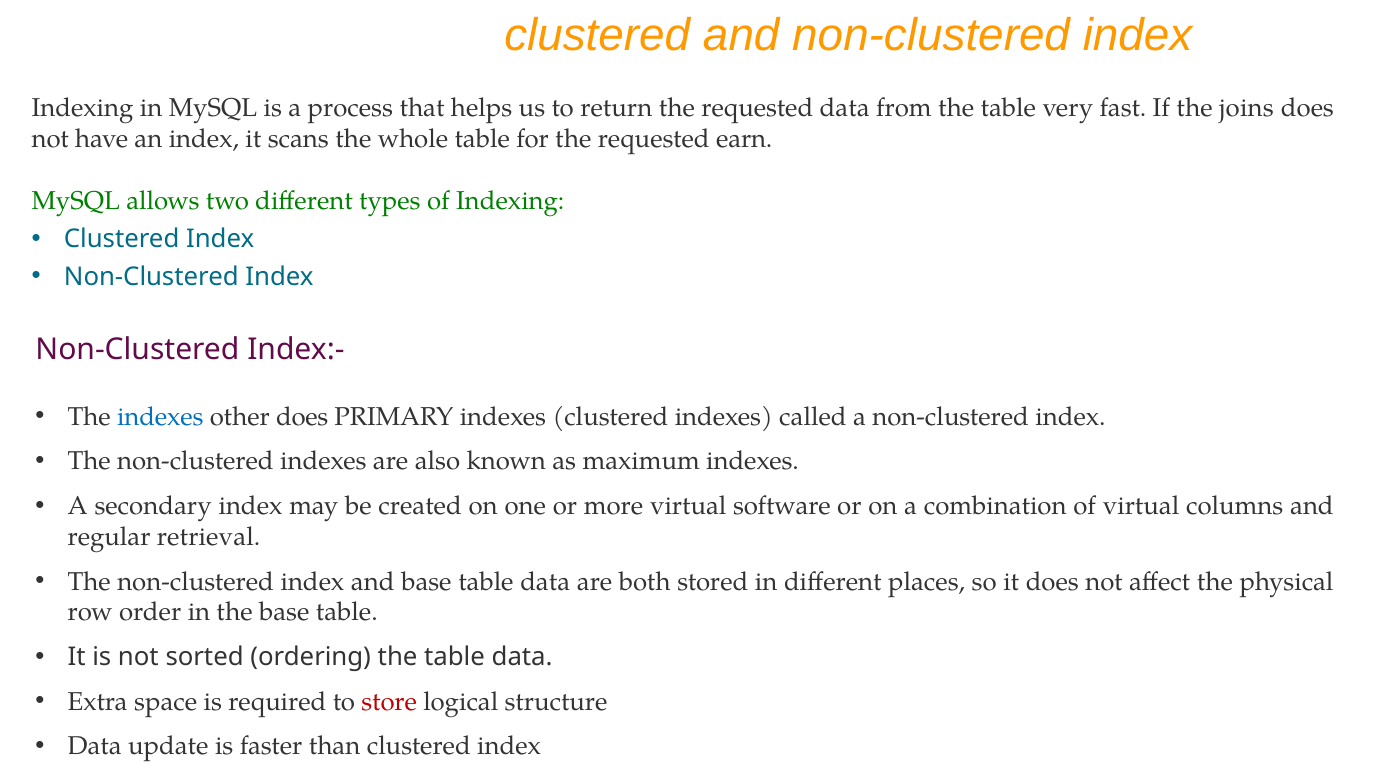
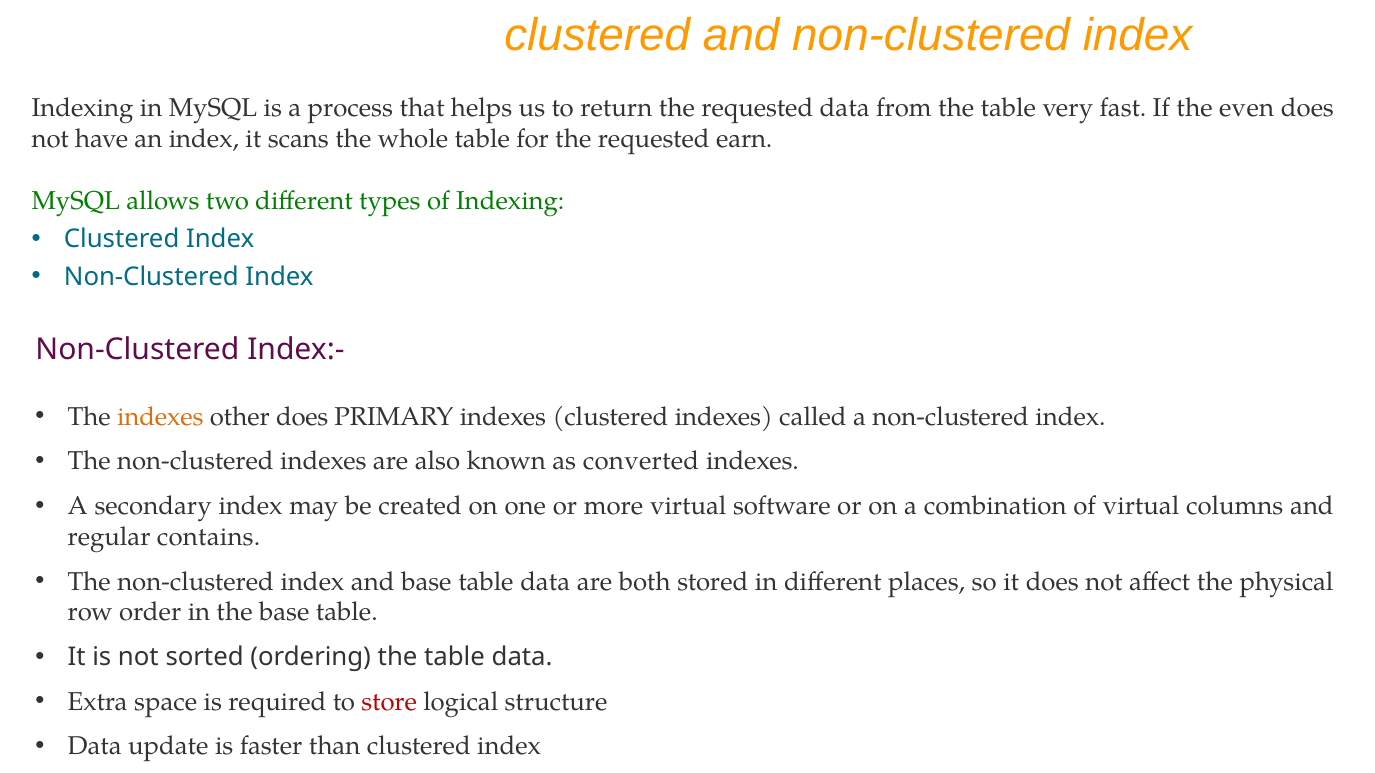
joins: joins -> even
indexes at (160, 417) colour: blue -> orange
maximum: maximum -> converted
retrieval: retrieval -> contains
